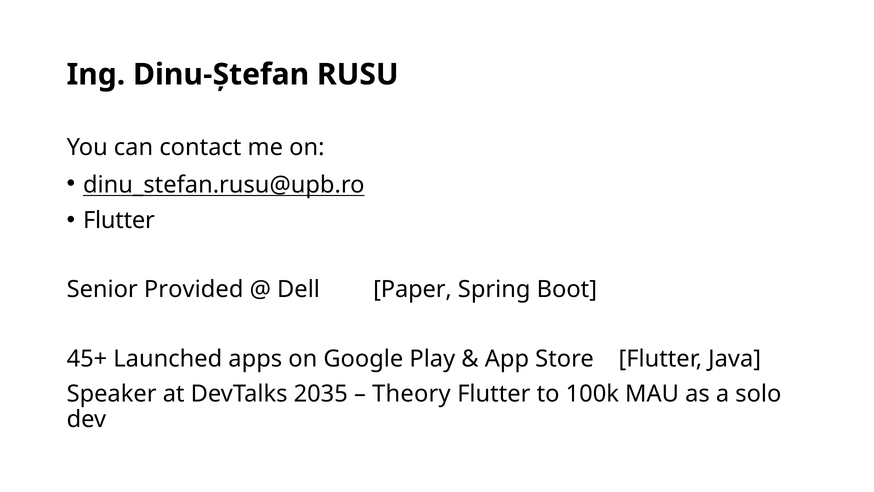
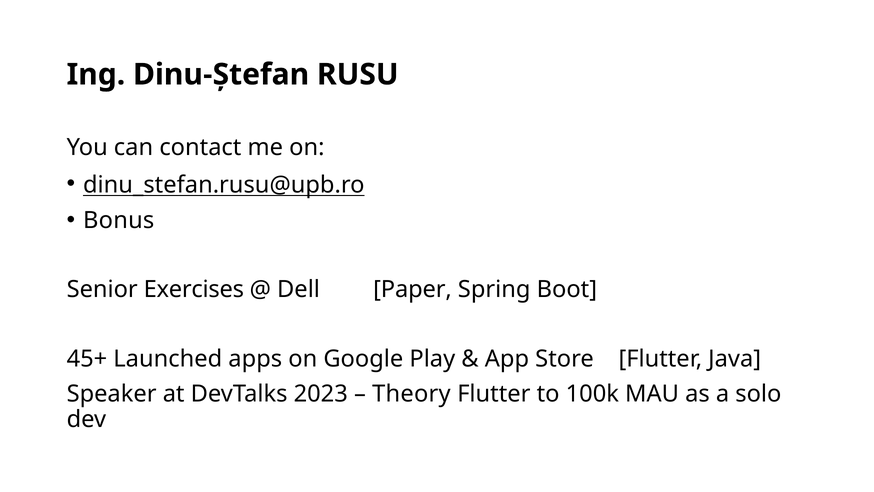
Flutter at (119, 220): Flutter -> Bonus
Provided: Provided -> Exercises
2035: 2035 -> 2023
